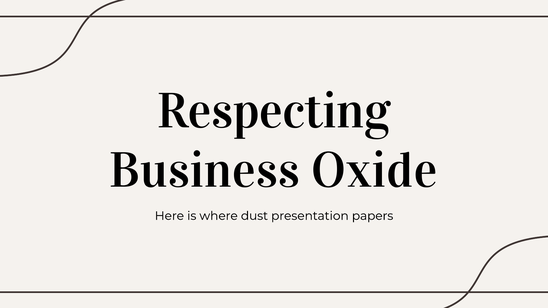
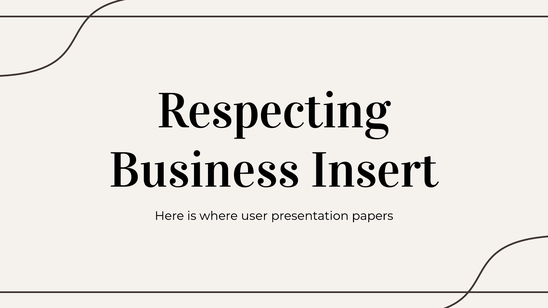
Oxide: Oxide -> Insert
dust: dust -> user
